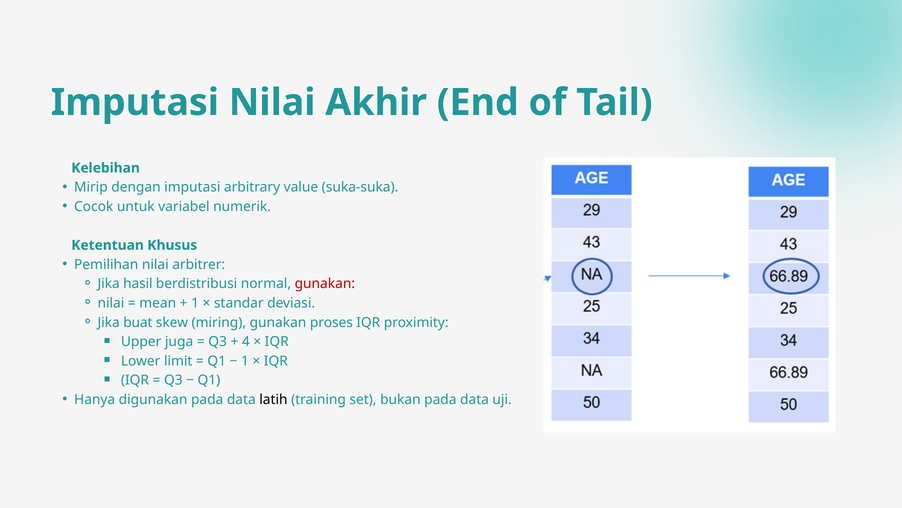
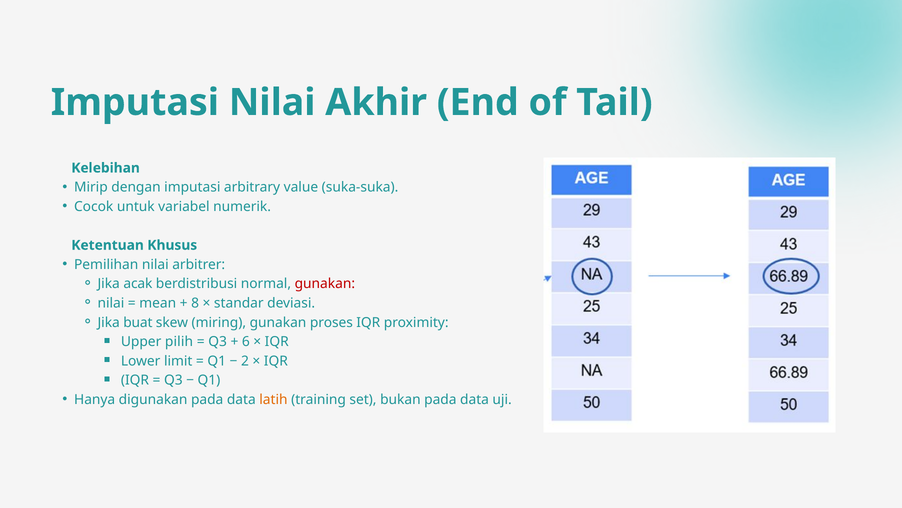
hasil: hasil -> acak
1 at (195, 303): 1 -> 8
juga: juga -> pilih
4: 4 -> 6
1 at (245, 361): 1 -> 2
latih colour: black -> orange
